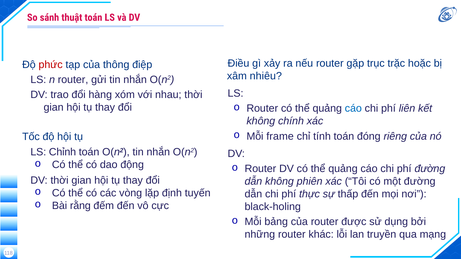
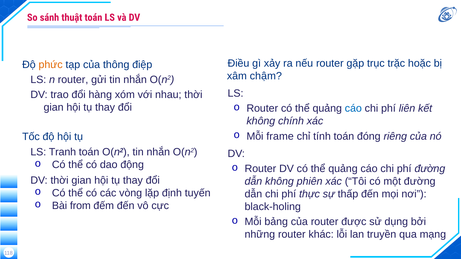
phức colour: red -> orange
nhiêu: nhiêu -> chậm
Chỉnh: Chỉnh -> Tranh
rằng: rằng -> from
